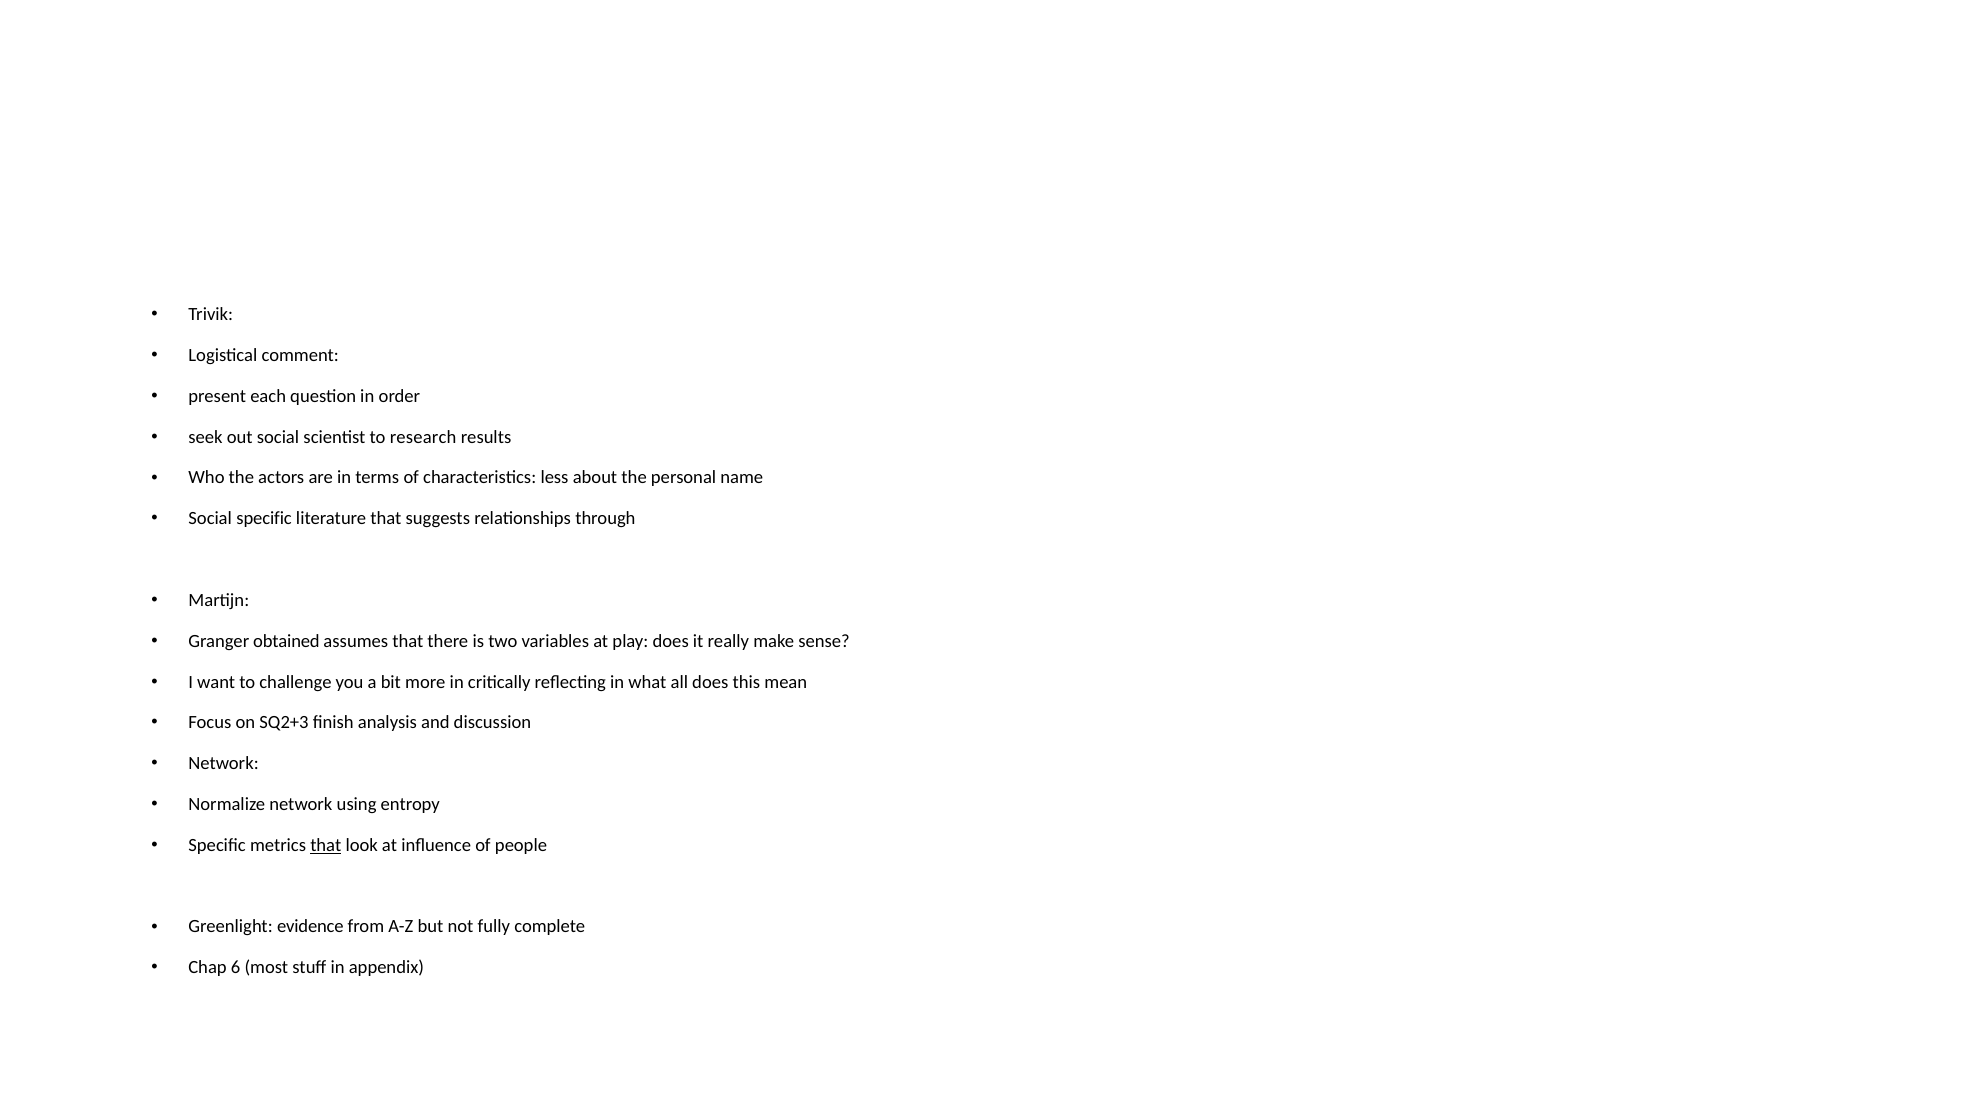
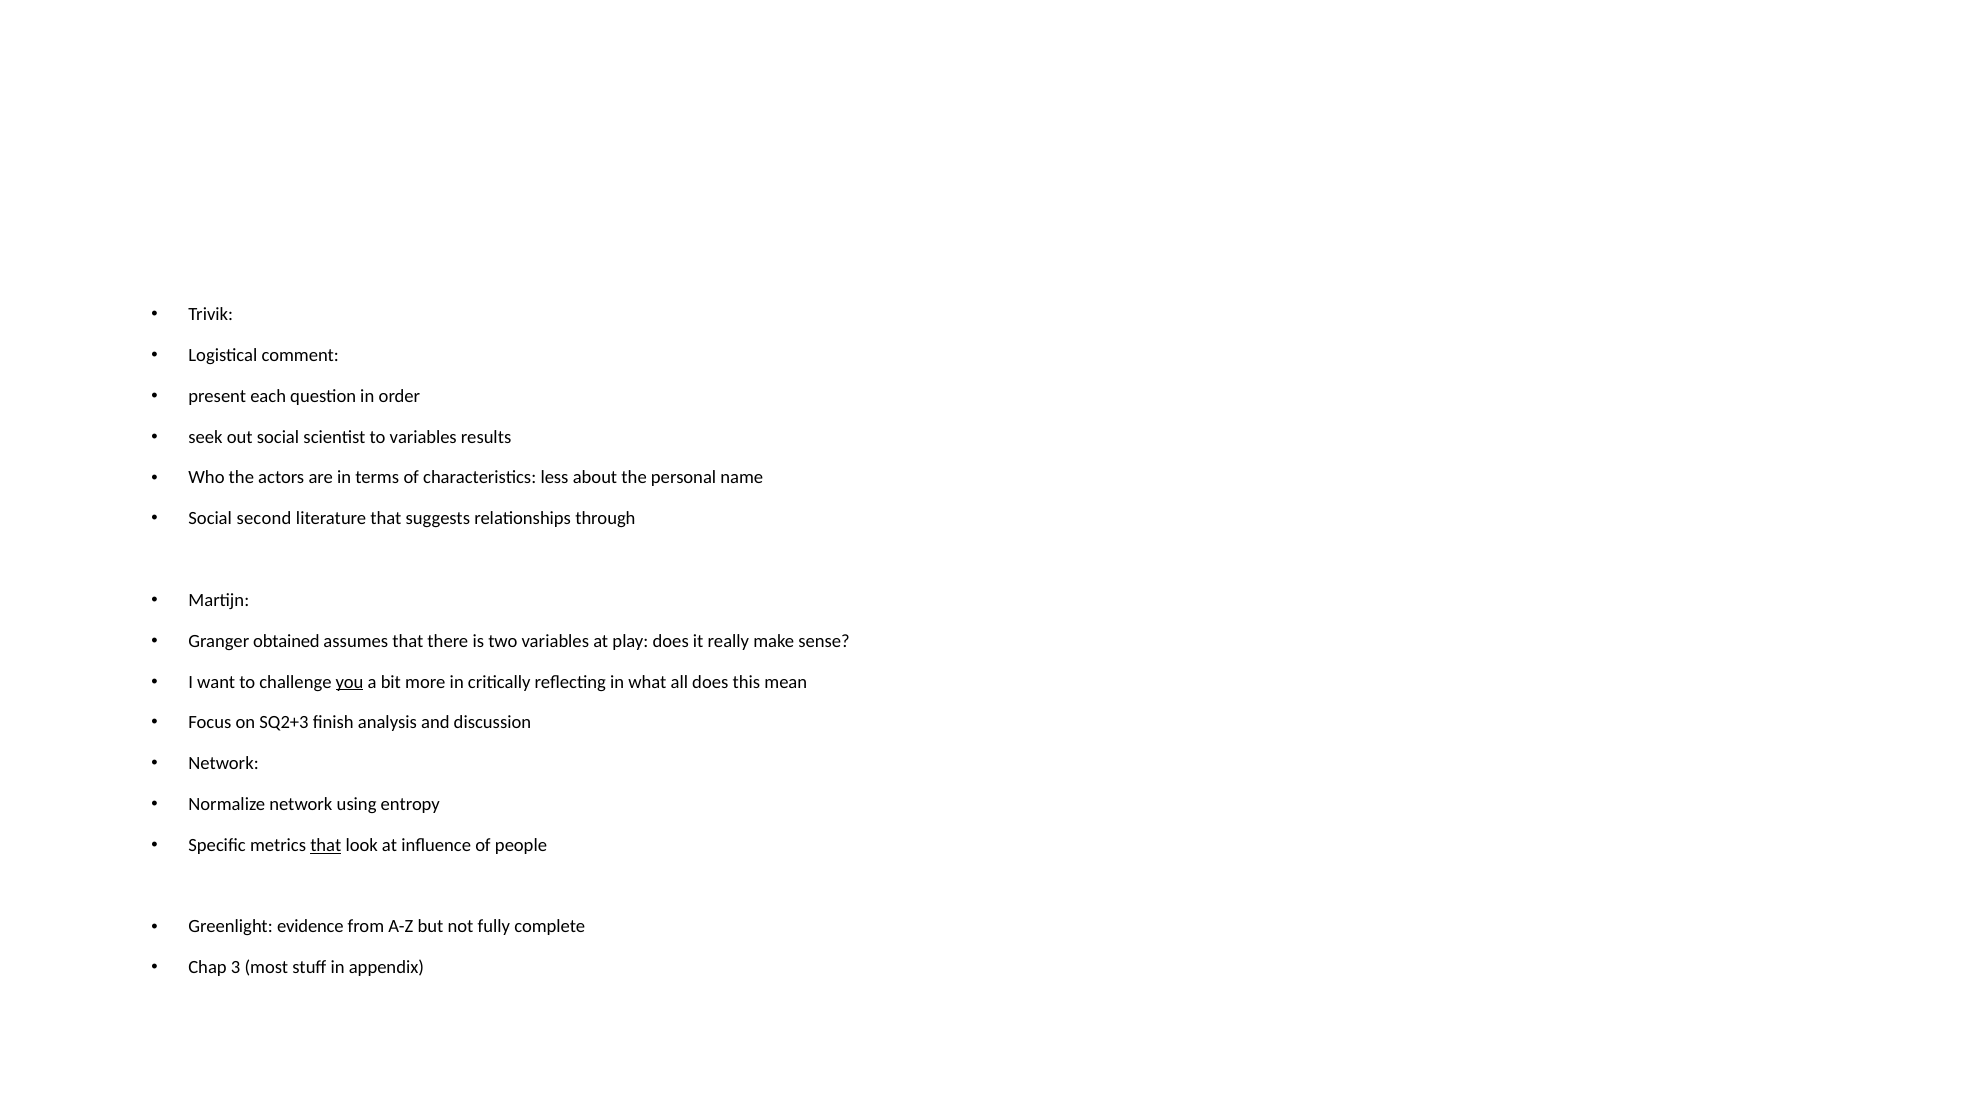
to research: research -> variables
Social specific: specific -> second
you underline: none -> present
6: 6 -> 3
